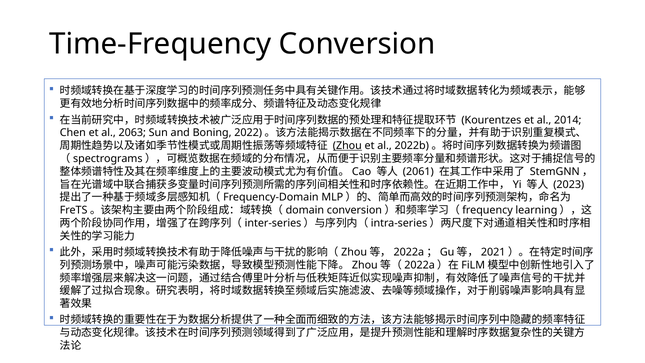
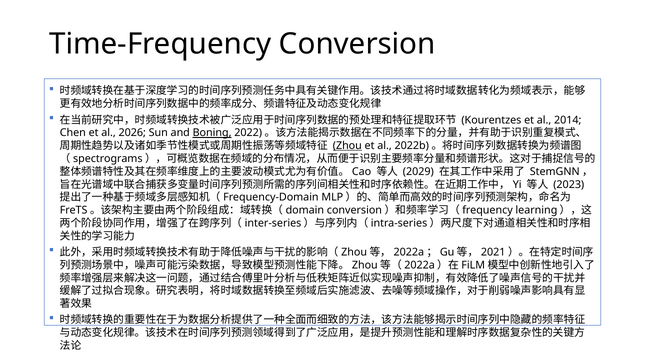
2063: 2063 -> 2026
Boning underline: none -> present
2061: 2061 -> 2029
